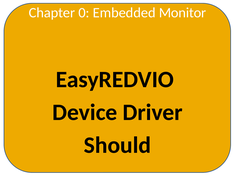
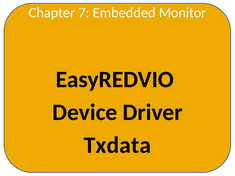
0: 0 -> 7
Should: Should -> Txdata
